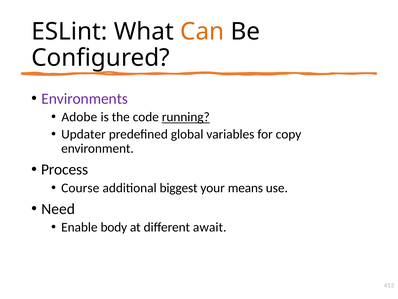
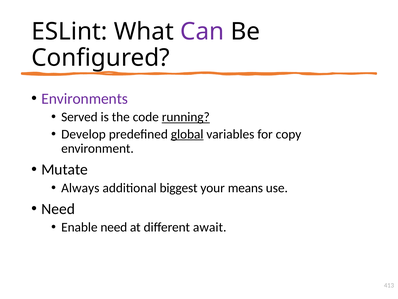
Can colour: orange -> purple
Adobe: Adobe -> Served
Updater: Updater -> Develop
global underline: none -> present
Process: Process -> Mutate
Course: Course -> Always
Enable body: body -> need
